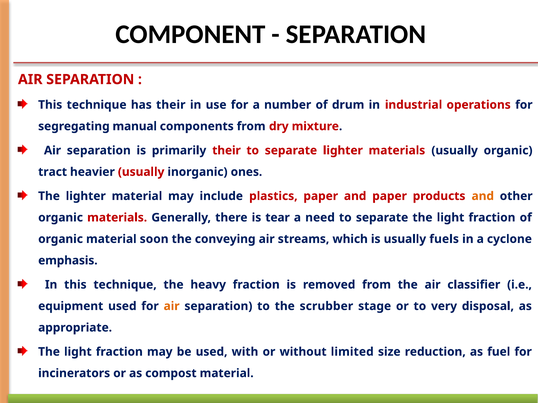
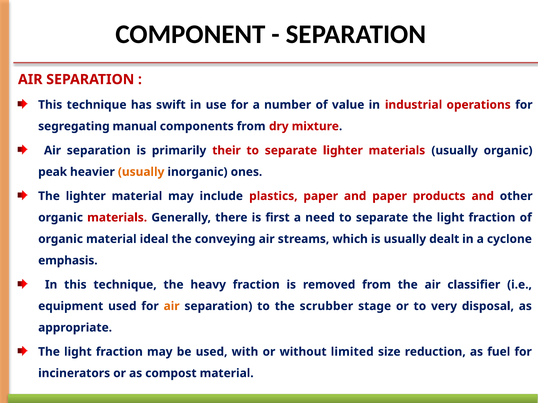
has their: their -> swift
drum: drum -> value
tract: tract -> peak
usually at (141, 172) colour: red -> orange
and at (483, 196) colour: orange -> red
tear: tear -> first
soon: soon -> ideal
fuels: fuels -> dealt
